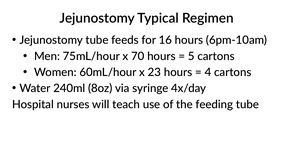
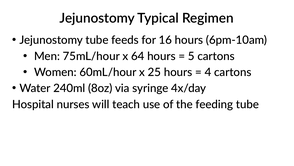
70: 70 -> 64
23: 23 -> 25
